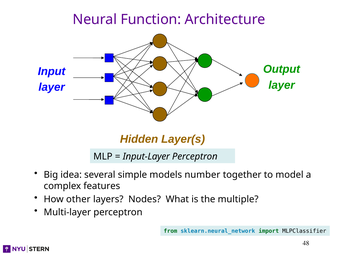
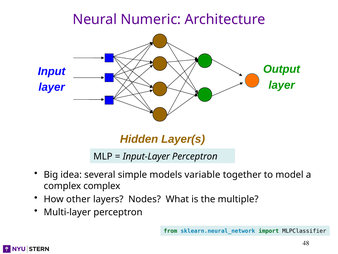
Function: Function -> Numeric
number: number -> variable
complex features: features -> complex
